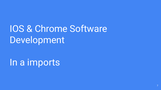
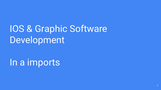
Chrome: Chrome -> Graphic
